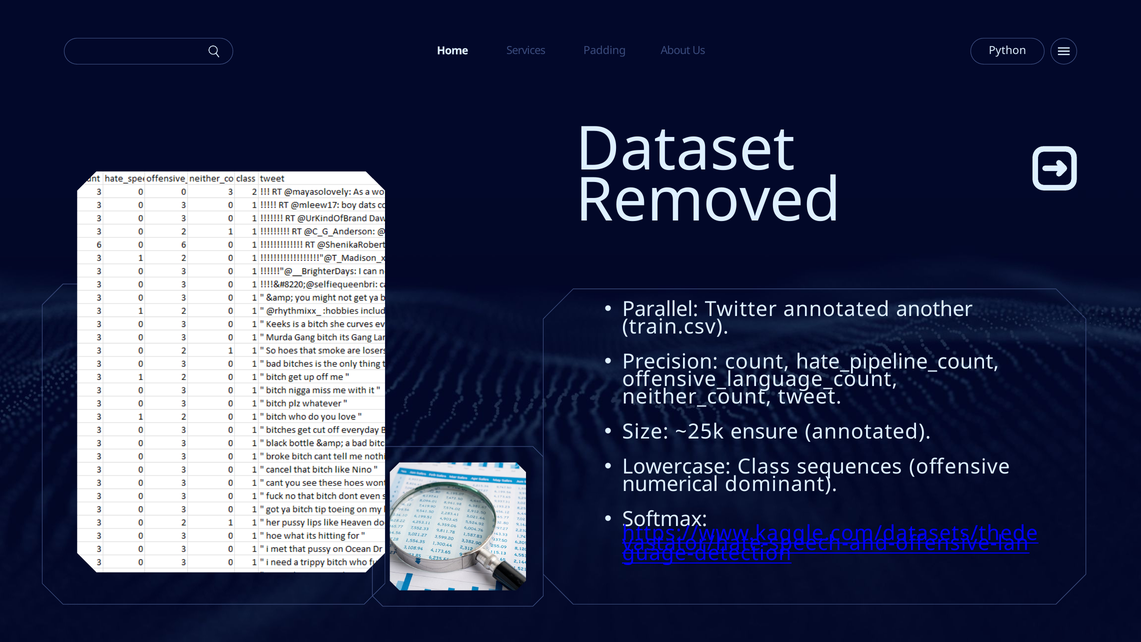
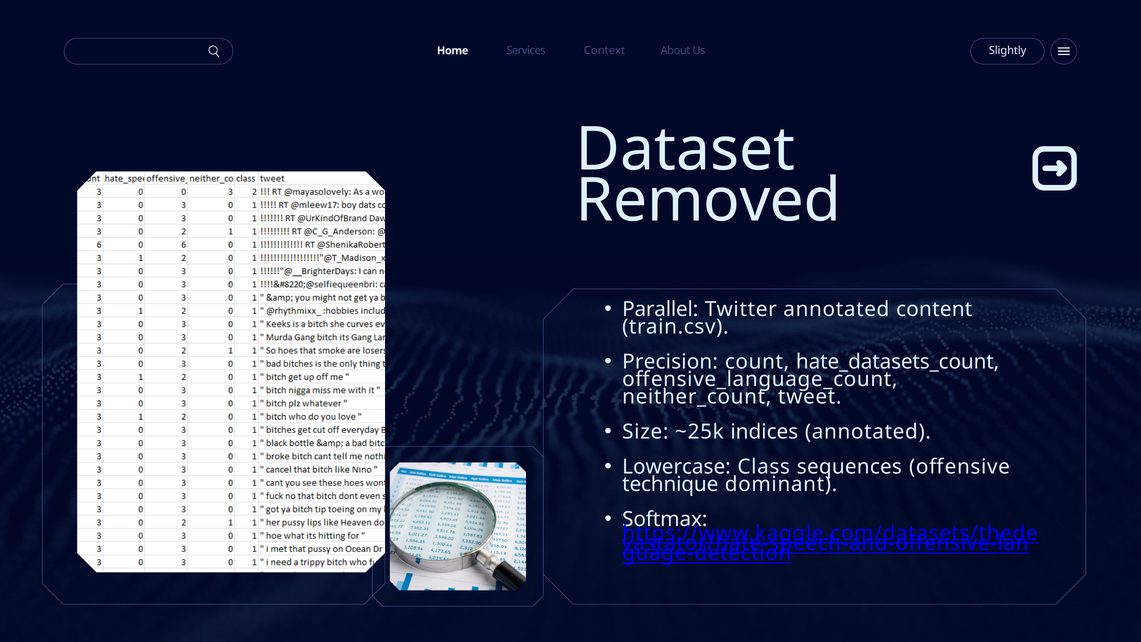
Padding: Padding -> Context
Python: Python -> Slightly
another: another -> content
hate_pipeline_count: hate_pipeline_count -> hate_datasets_count
ensure: ensure -> indices
numerical: numerical -> technique
